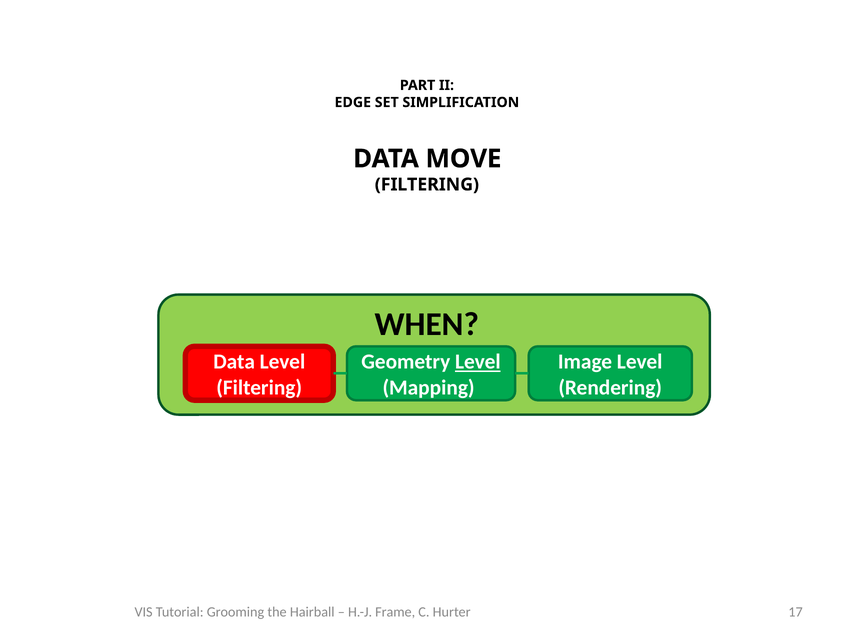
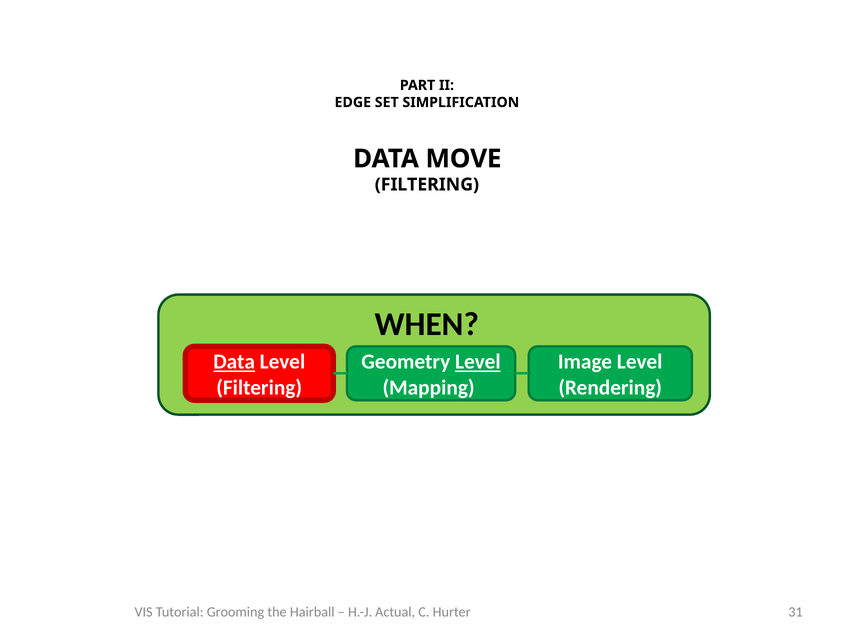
Data at (234, 362) underline: none -> present
Frame: Frame -> Actual
17: 17 -> 31
